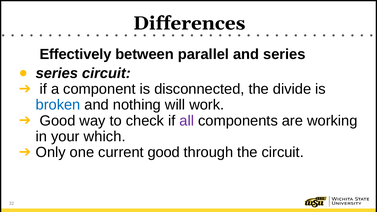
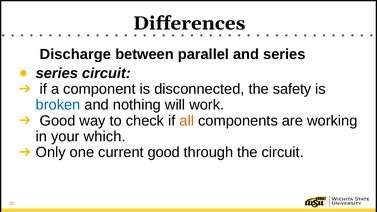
Effectively: Effectively -> Discharge
divide: divide -> safety
all colour: purple -> orange
